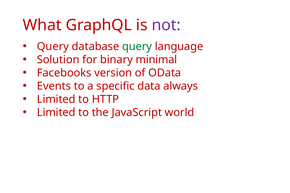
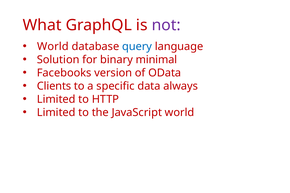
Query at (53, 47): Query -> World
query at (137, 47) colour: green -> blue
Events: Events -> Clients
